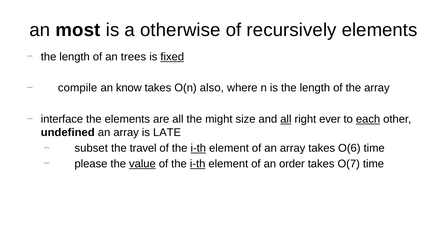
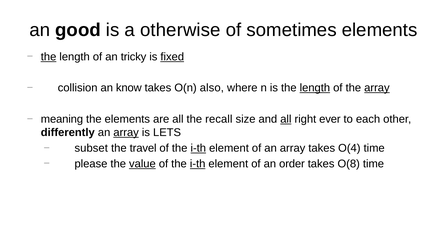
most: most -> good
recursively: recursively -> sometimes
the at (49, 57) underline: none -> present
trees: trees -> tricky
compile: compile -> collision
length at (315, 88) underline: none -> present
array at (377, 88) underline: none -> present
interface: interface -> meaning
might: might -> recall
each underline: present -> none
undefined: undefined -> differently
array at (126, 133) underline: none -> present
LATE: LATE -> LETS
O(6: O(6 -> O(4
O(7: O(7 -> O(8
